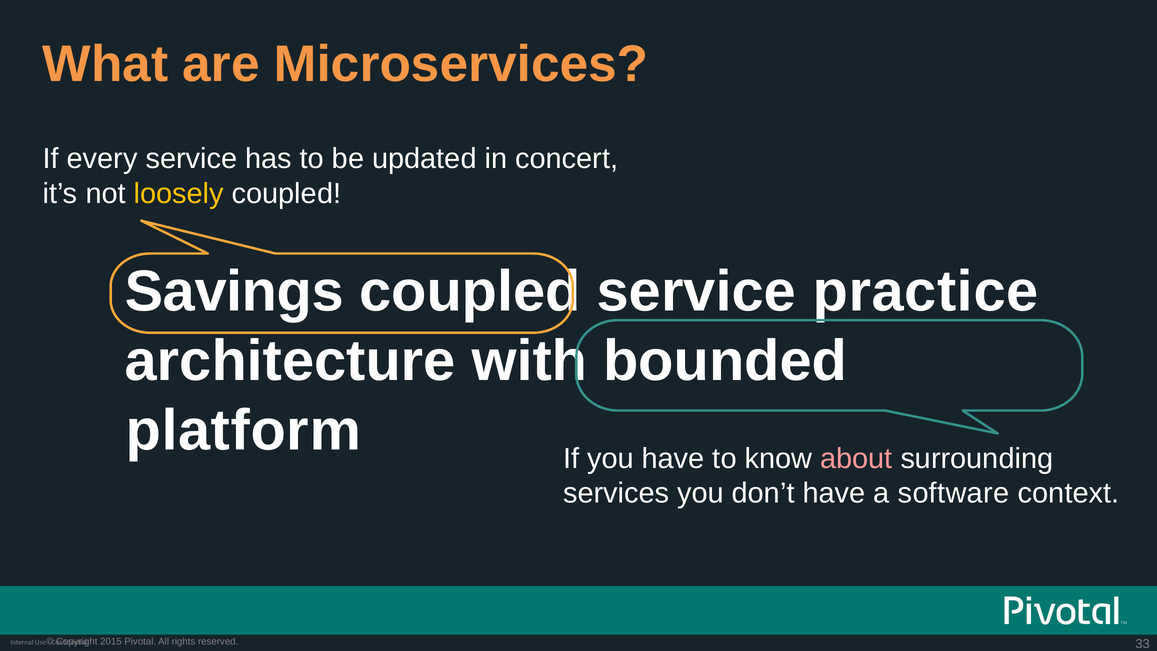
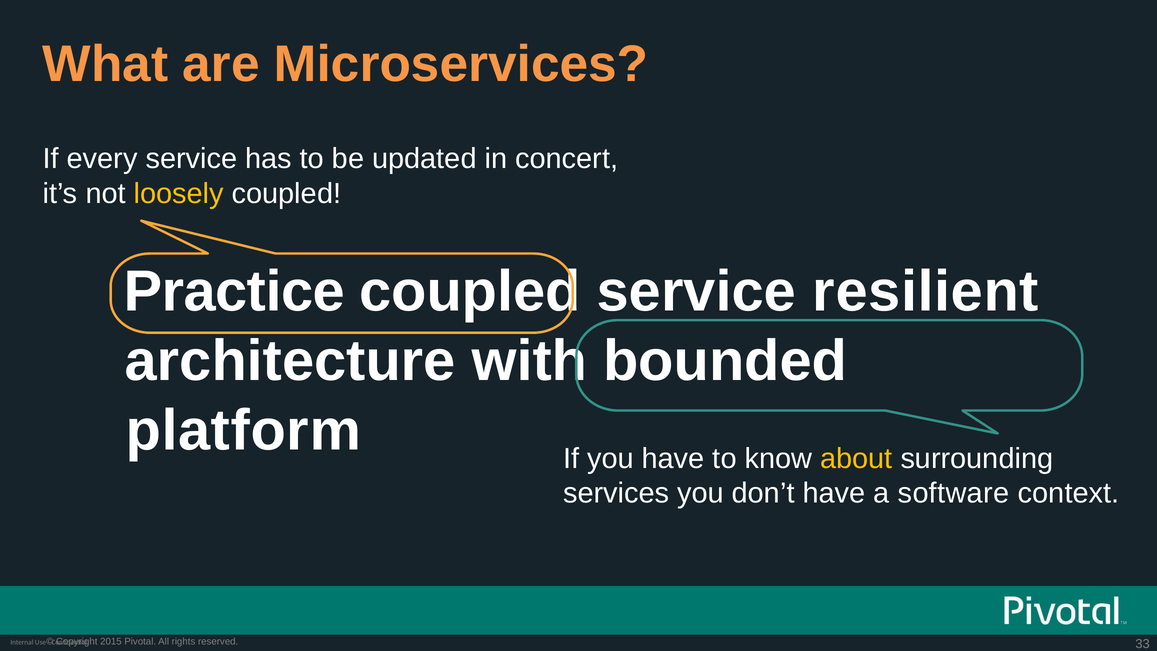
Savings: Savings -> Practice
practice: practice -> resilient
about colour: pink -> yellow
